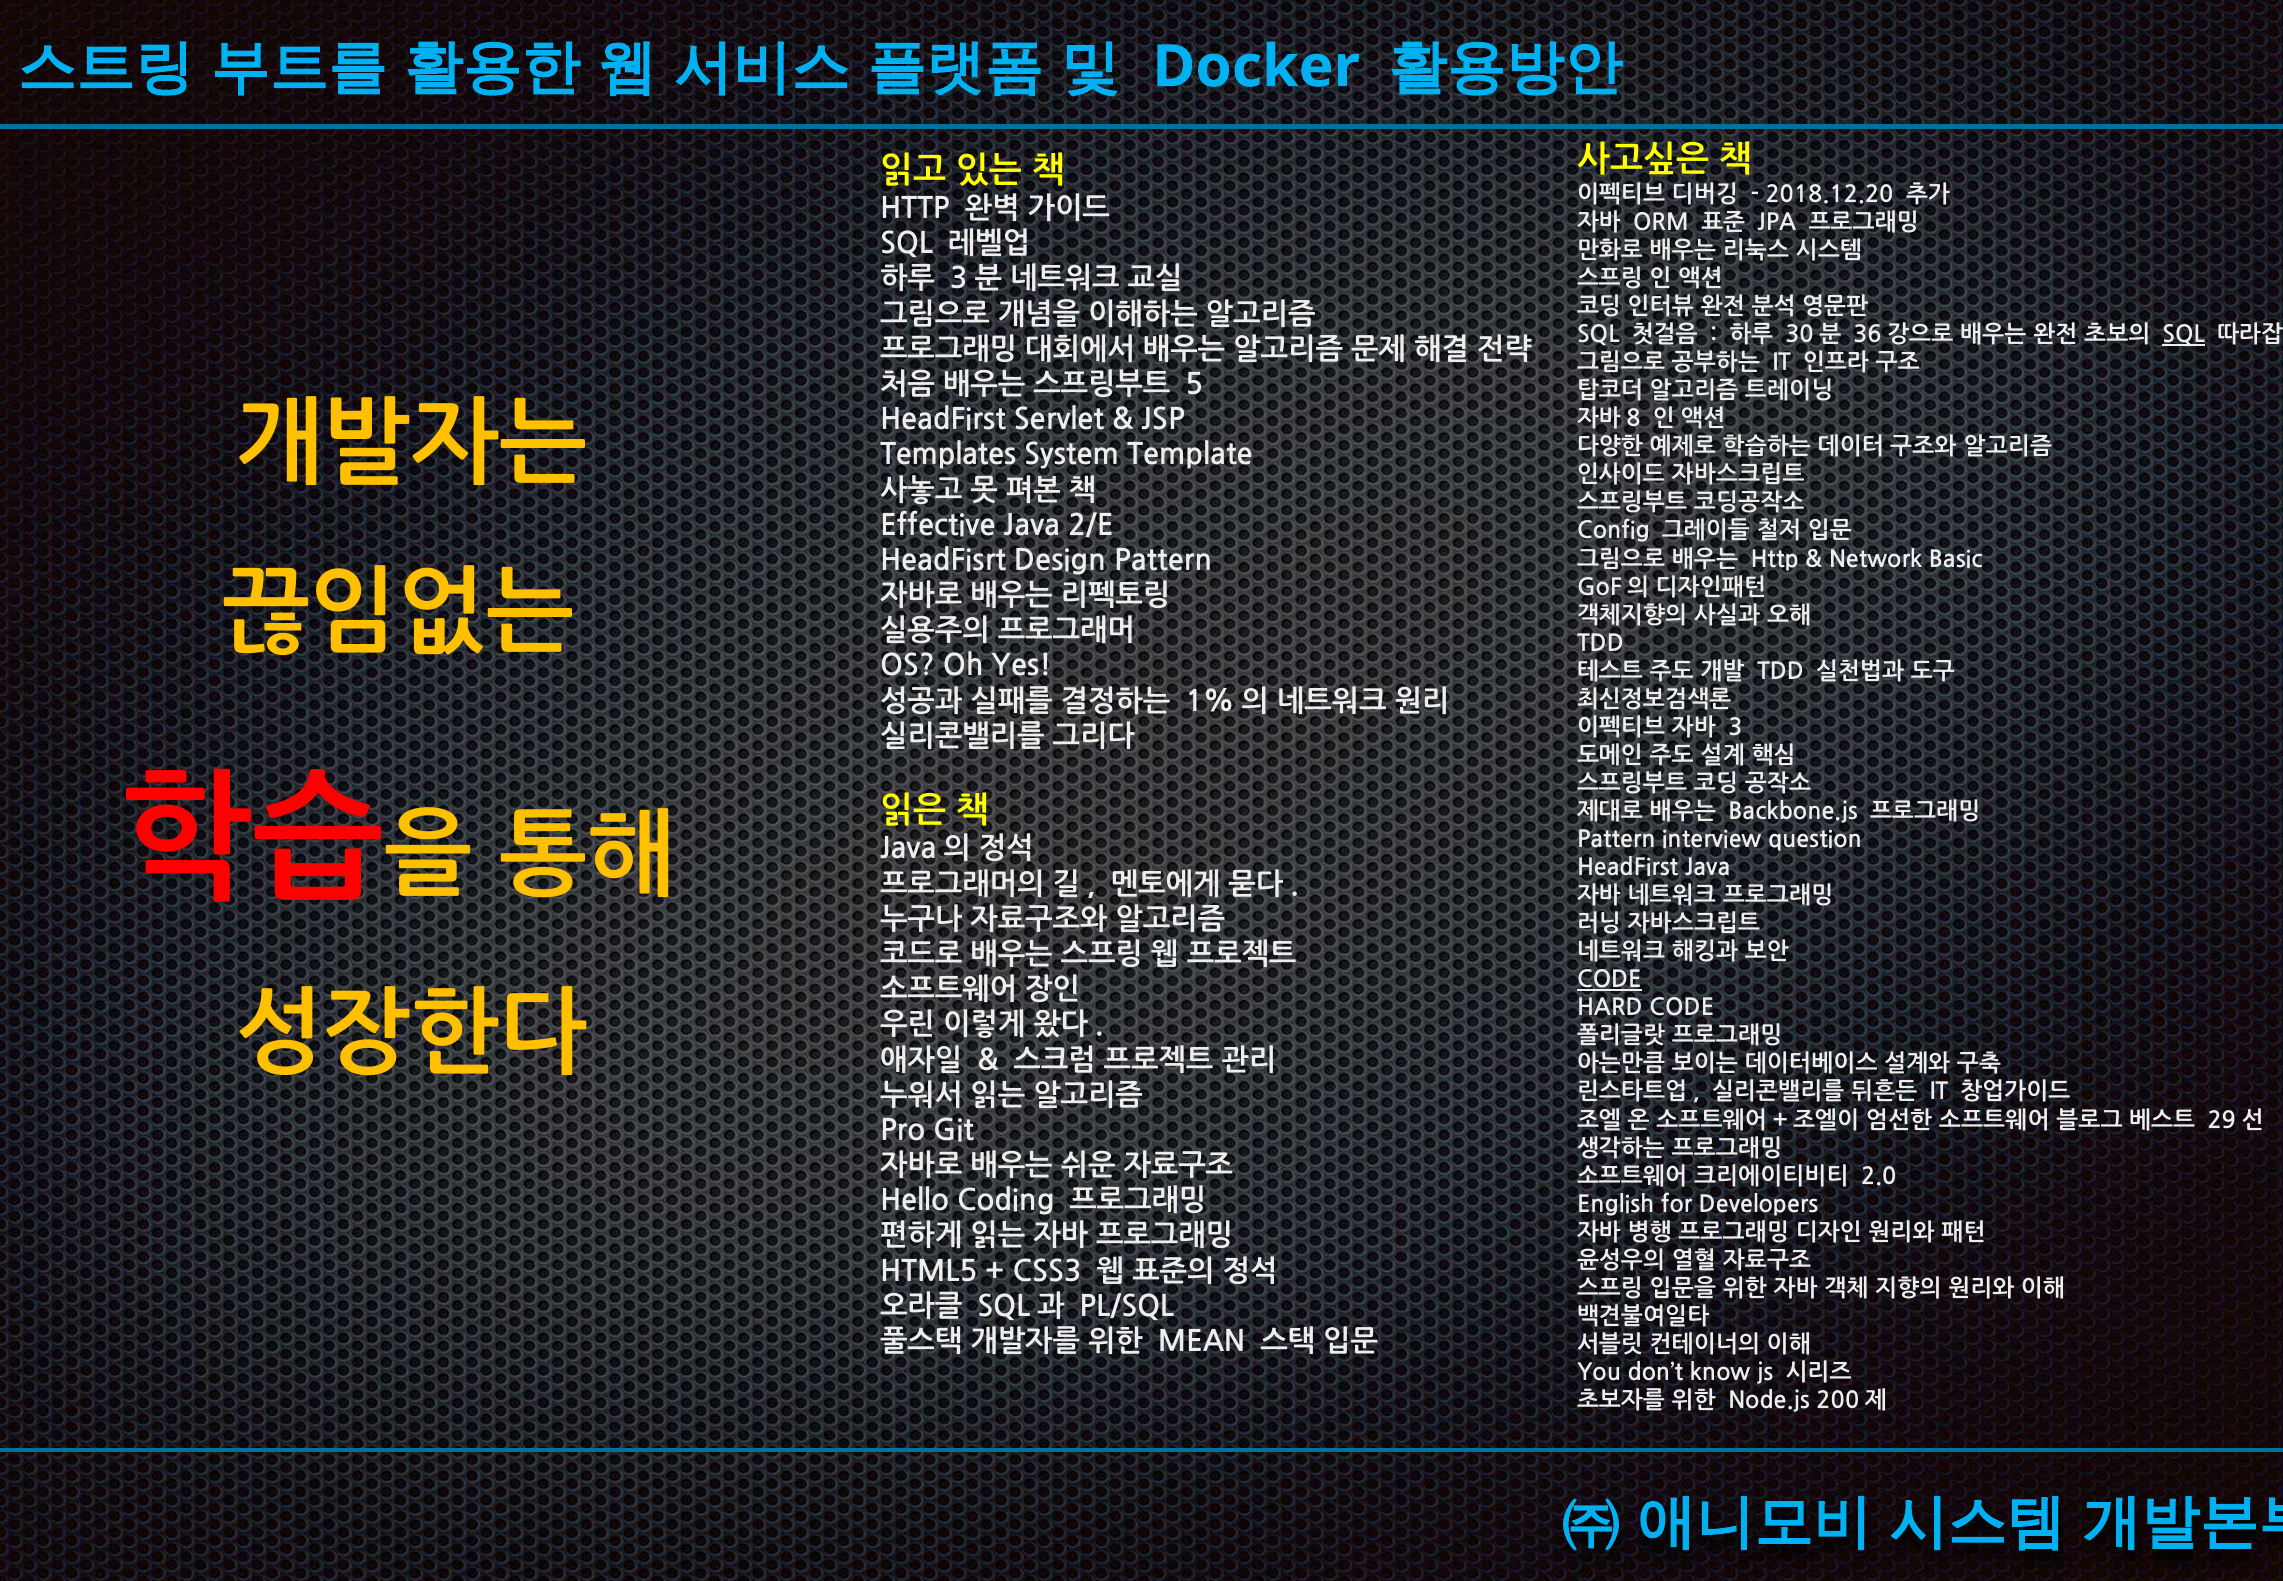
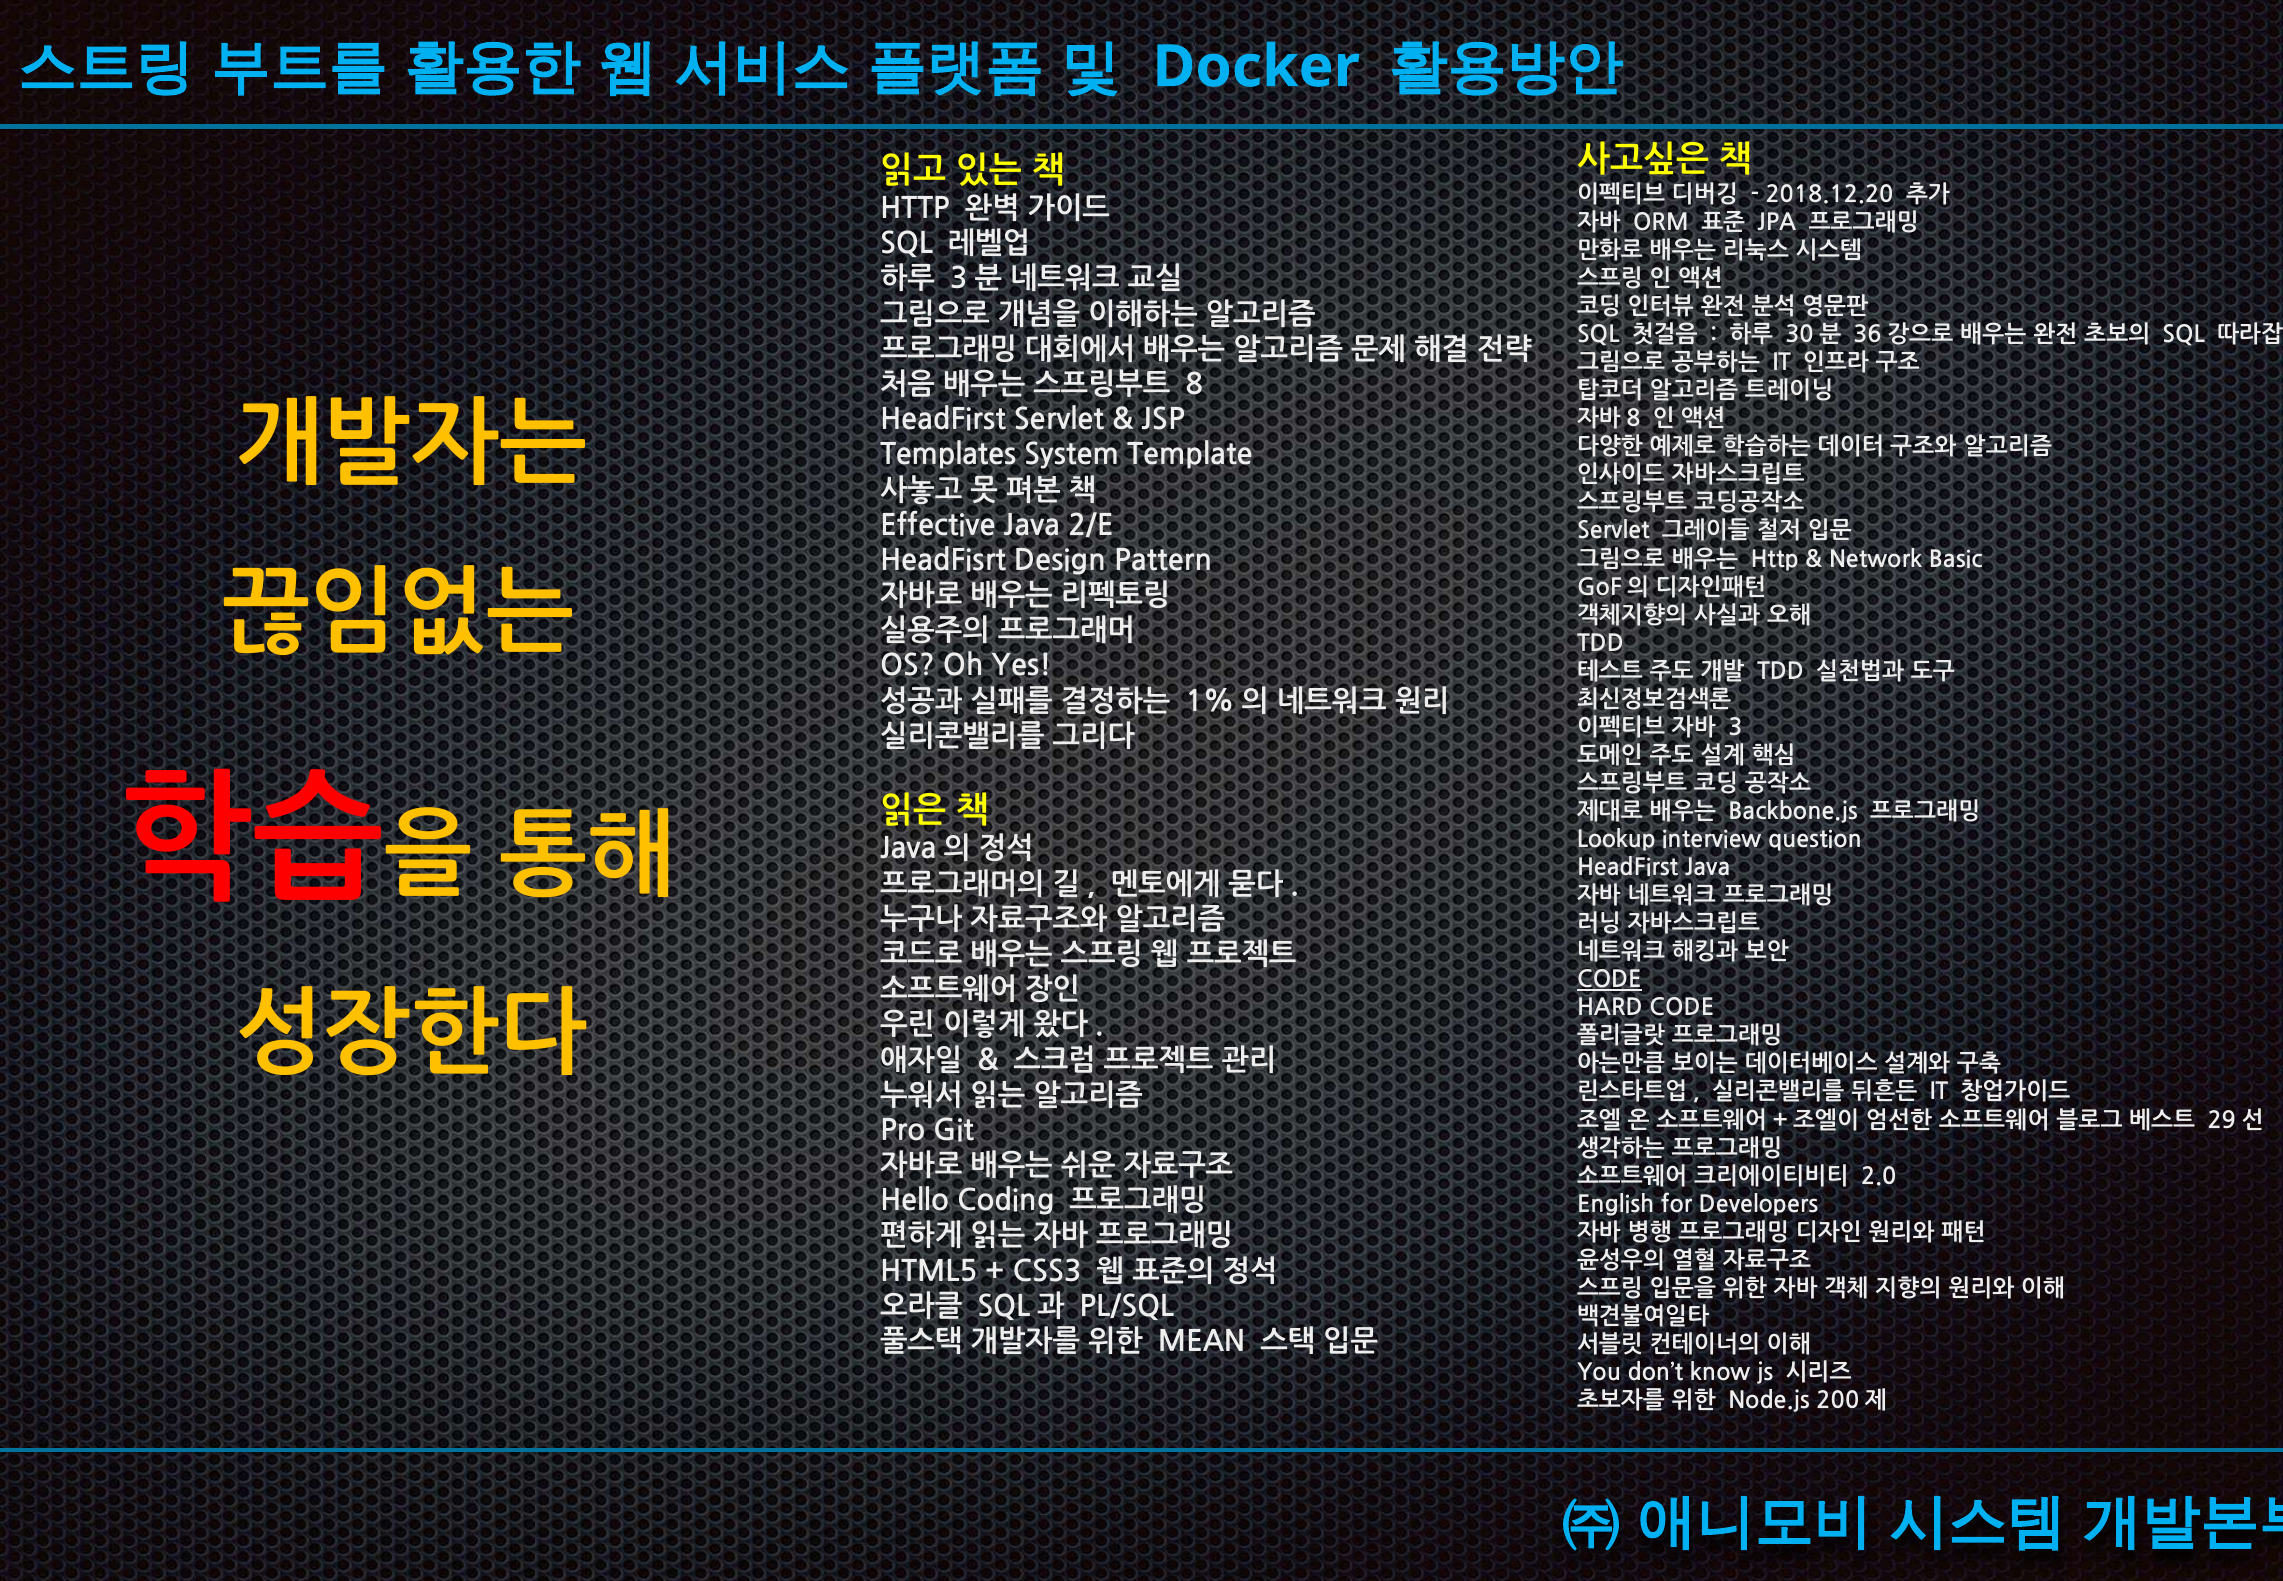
SQL at (2184, 335) underline: present -> none
5: 5 -> 8
Config at (1613, 531): Config -> Servlet
Pattern at (1616, 840): Pattern -> Lookup
